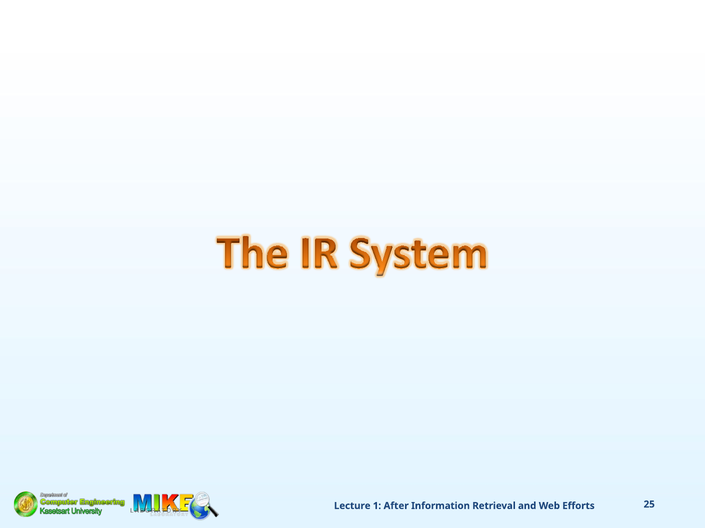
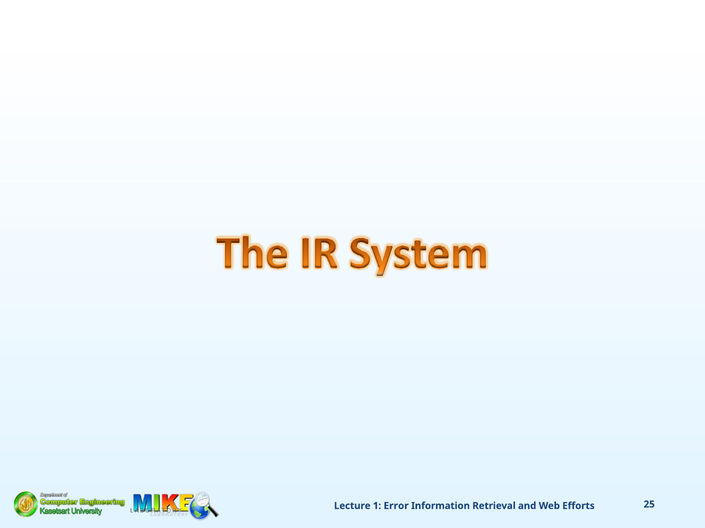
After: After -> Error
